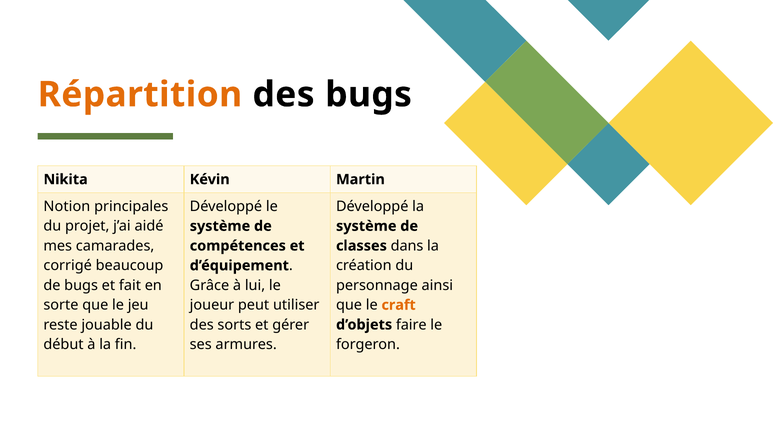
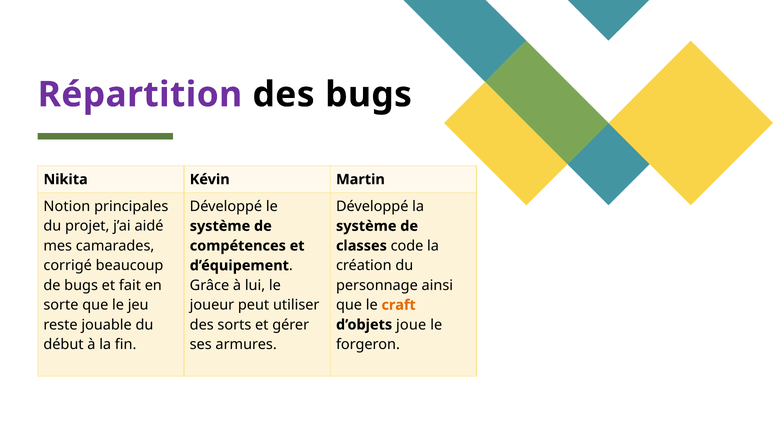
Répartition colour: orange -> purple
dans: dans -> code
faire: faire -> joue
